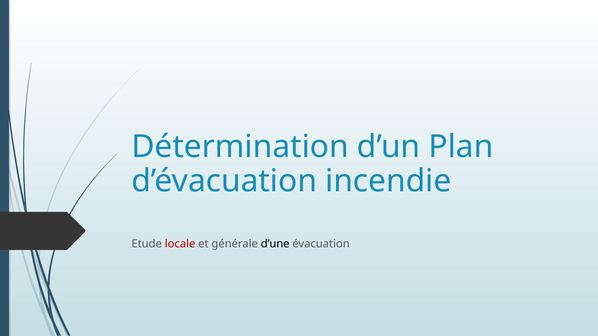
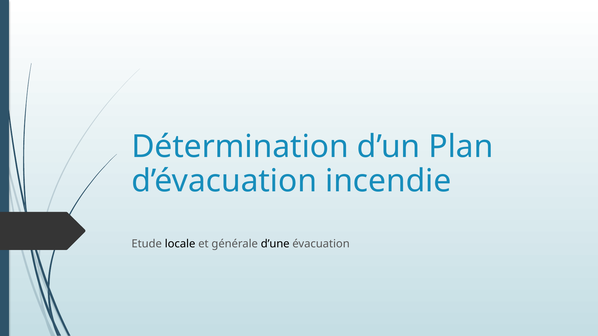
locale colour: red -> black
